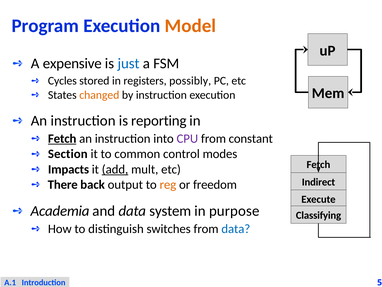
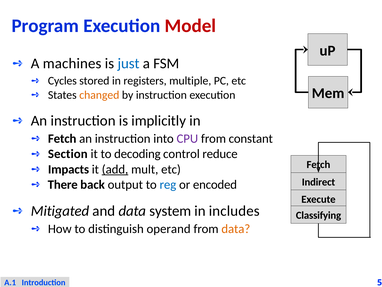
Model colour: orange -> red
expensive: expensive -> machines
possibly: possibly -> multiple
reporting: reporting -> implicitly
Fetch at (62, 138) underline: present -> none
common: common -> decoding
modes: modes -> reduce
reg colour: orange -> blue
freedom: freedom -> encoded
Academia: Academia -> Mitigated
purpose: purpose -> includes
switches: switches -> operand
data at (236, 229) colour: blue -> orange
